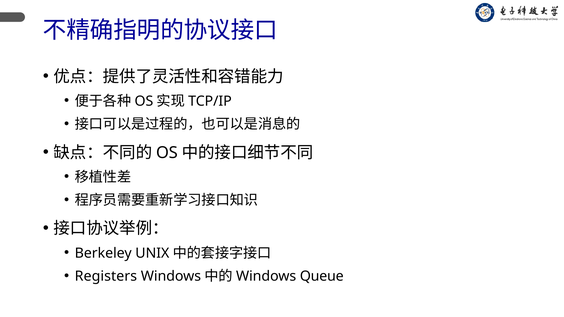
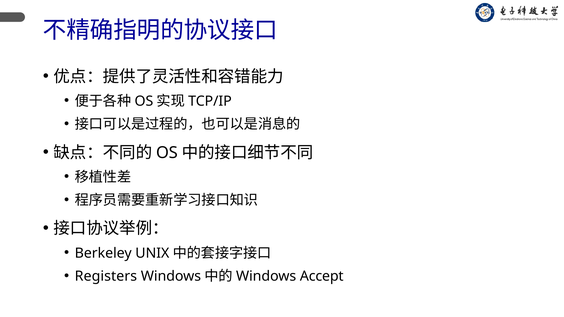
Queue: Queue -> Accept
